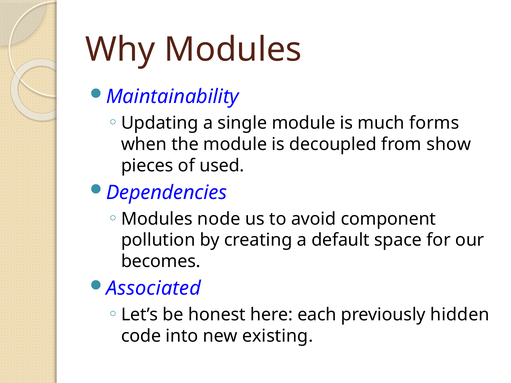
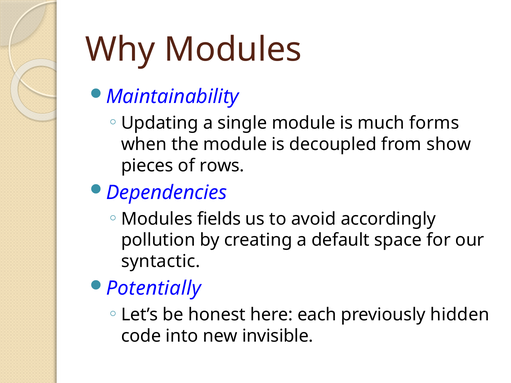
used: used -> rows
node: node -> fields
component: component -> accordingly
becomes: becomes -> syntactic
Associated: Associated -> Potentially
existing: existing -> invisible
